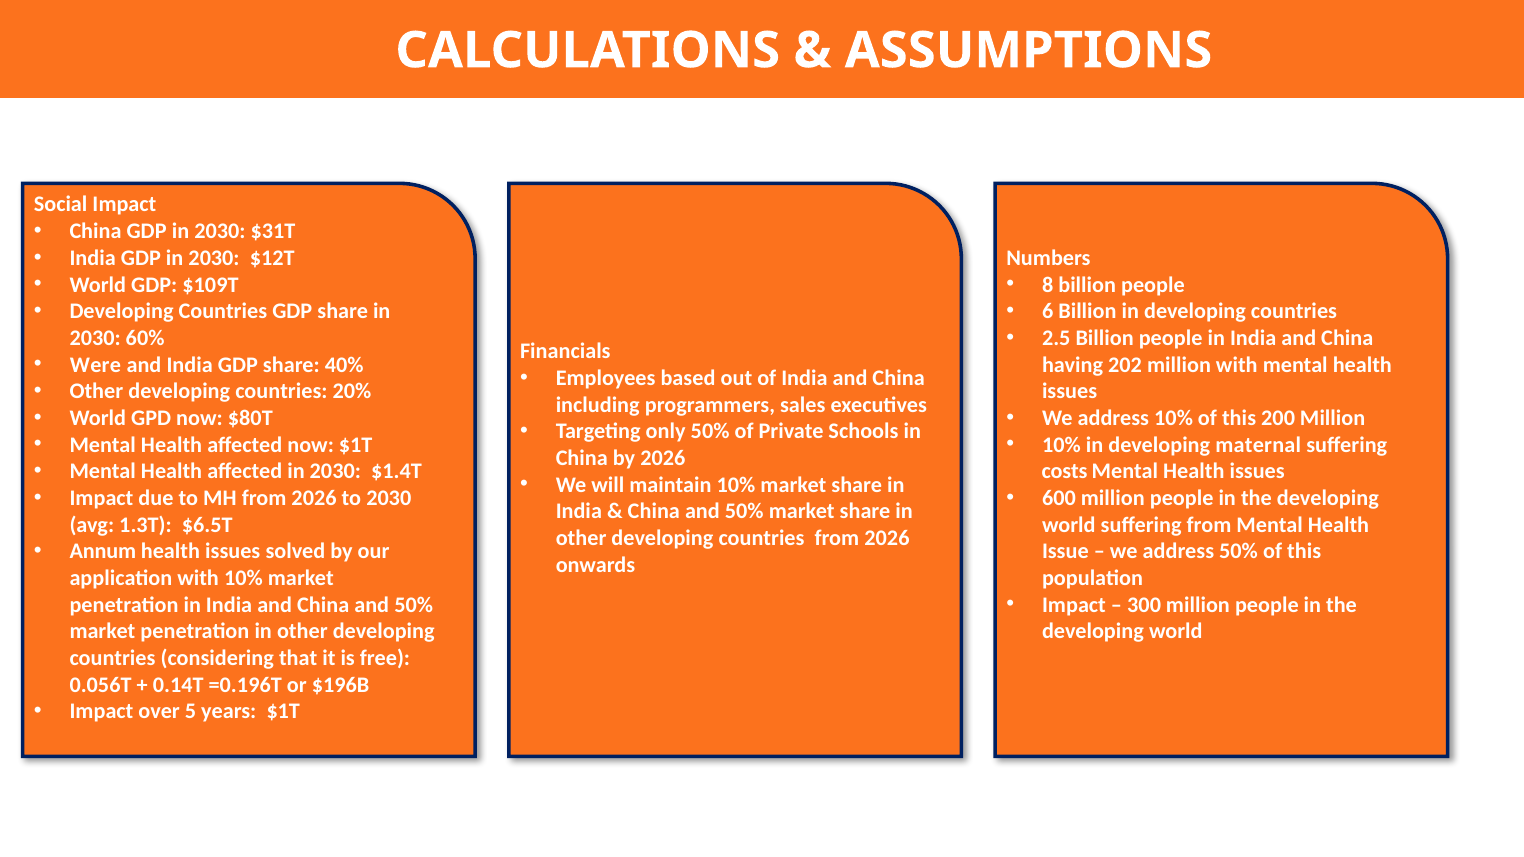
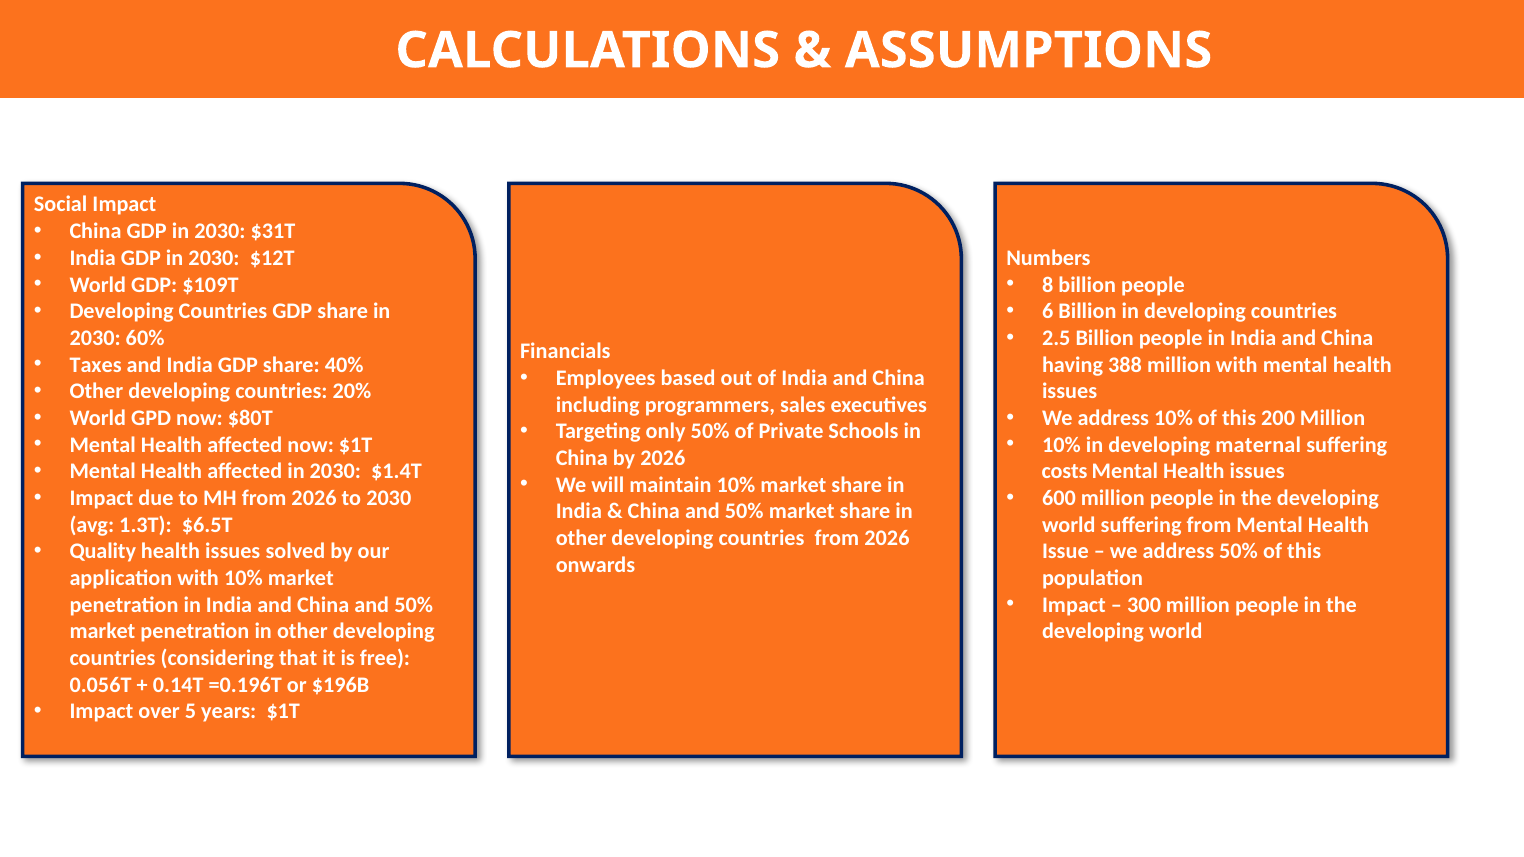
Were: Were -> Taxes
202: 202 -> 388
Annum: Annum -> Quality
